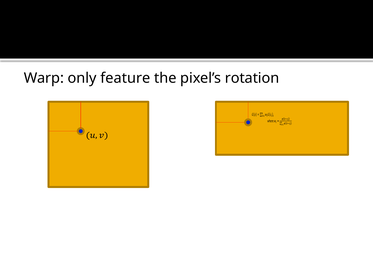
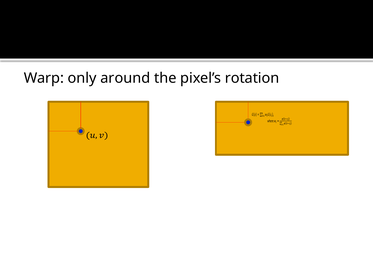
feature: feature -> around
